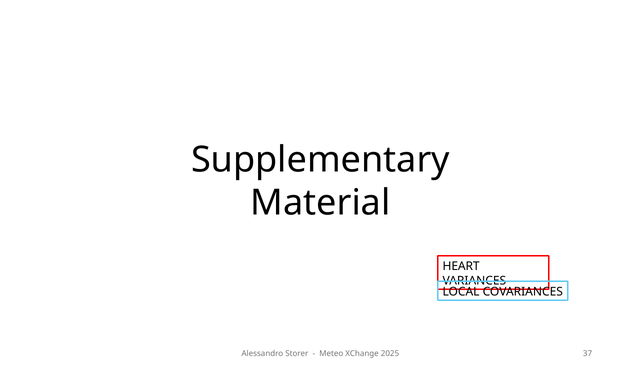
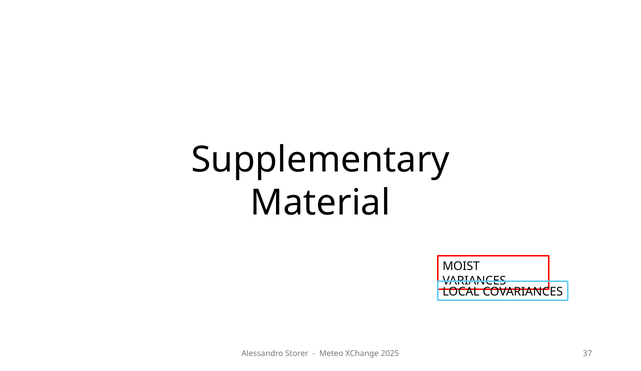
HEART: HEART -> MOIST
